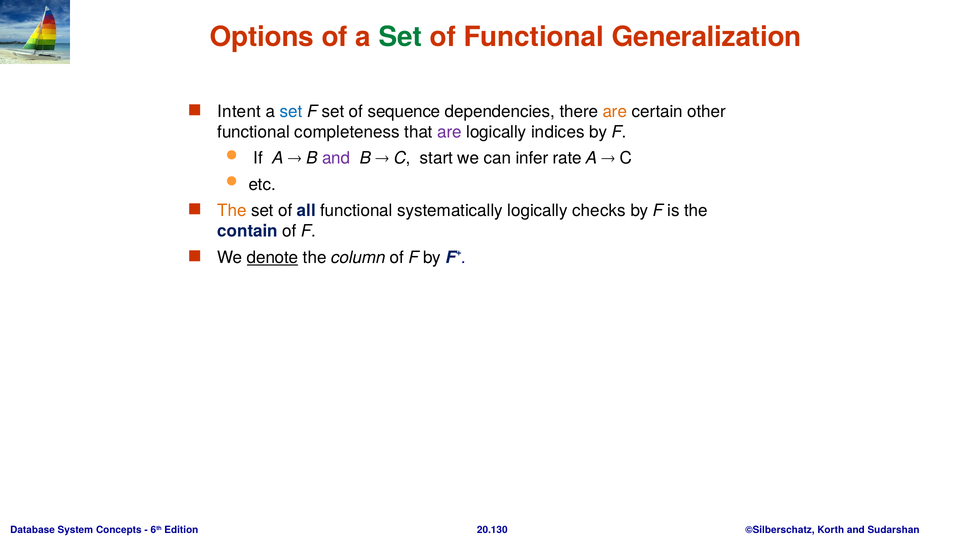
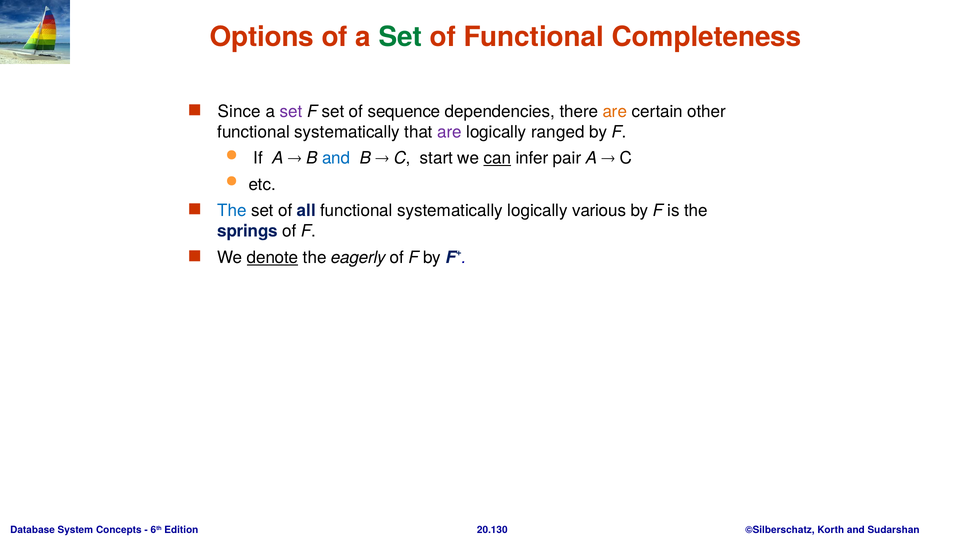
Generalization: Generalization -> Completeness
Intent: Intent -> Since
set at (291, 112) colour: blue -> purple
completeness at (347, 132): completeness -> systematically
indices: indices -> ranged
and at (336, 158) colour: purple -> blue
can underline: none -> present
rate: rate -> pair
The at (232, 211) colour: orange -> blue
checks: checks -> various
contain: contain -> springs
column: column -> eagerly
